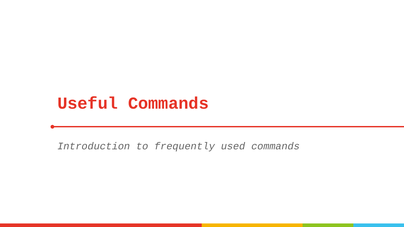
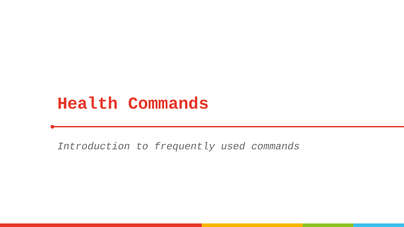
Useful: Useful -> Health
